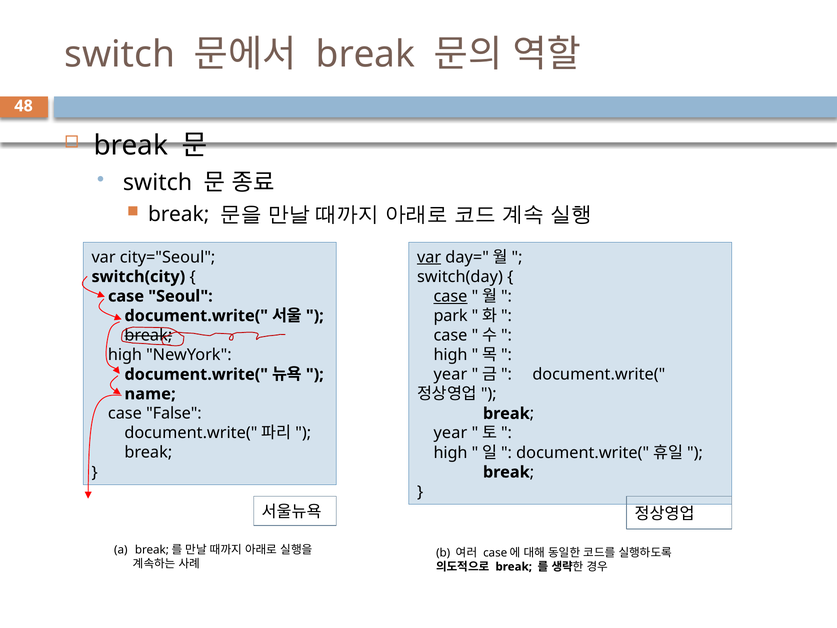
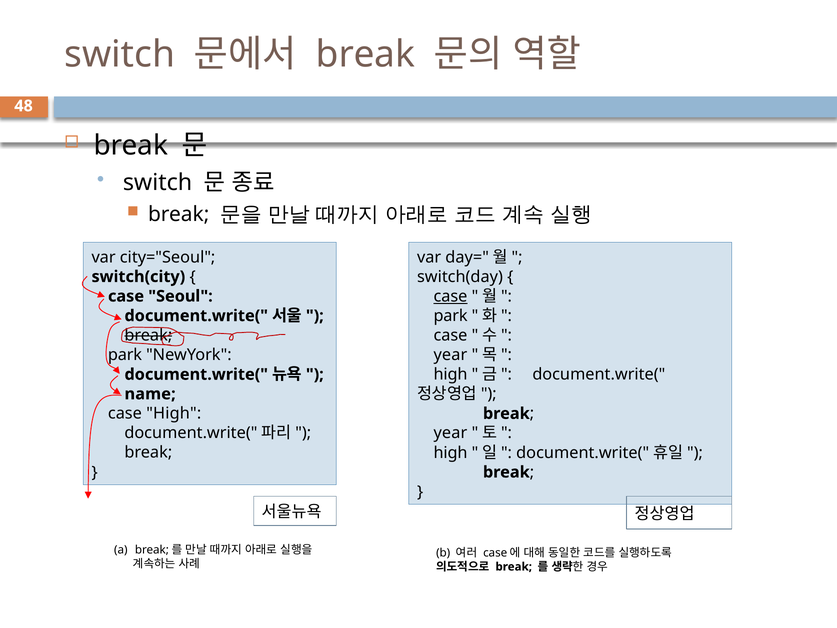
var at (429, 257) underline: present -> none
high at (125, 355): high -> park
high at (451, 355): high -> year
year at (450, 374): year -> high
case False: False -> High
